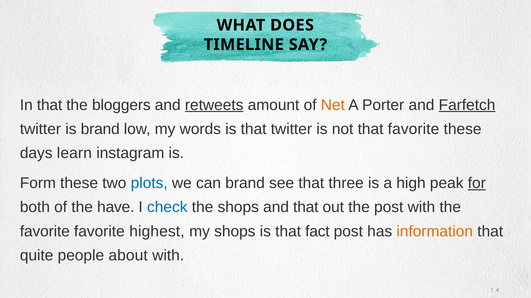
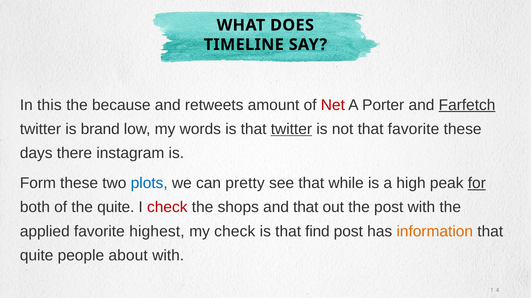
In that: that -> this
bloggers: bloggers -> because
retweets underline: present -> none
Net colour: orange -> red
twitter at (291, 129) underline: none -> present
learn: learn -> there
can brand: brand -> pretty
three: three -> while
the have: have -> quite
check at (167, 208) colour: blue -> red
favorite at (45, 232): favorite -> applied
my shops: shops -> check
fact: fact -> find
